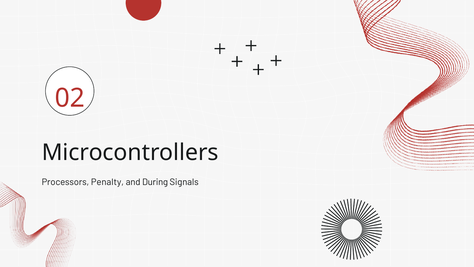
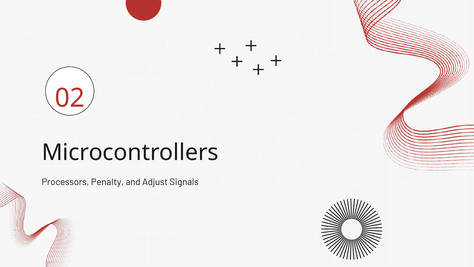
During: During -> Adjust
